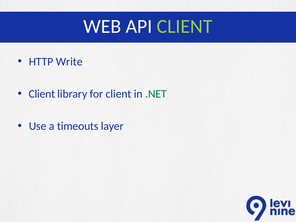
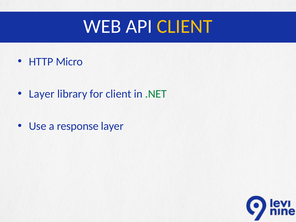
CLIENT at (185, 26) colour: light green -> yellow
Write: Write -> Micro
Client at (42, 94): Client -> Layer
timeouts: timeouts -> response
